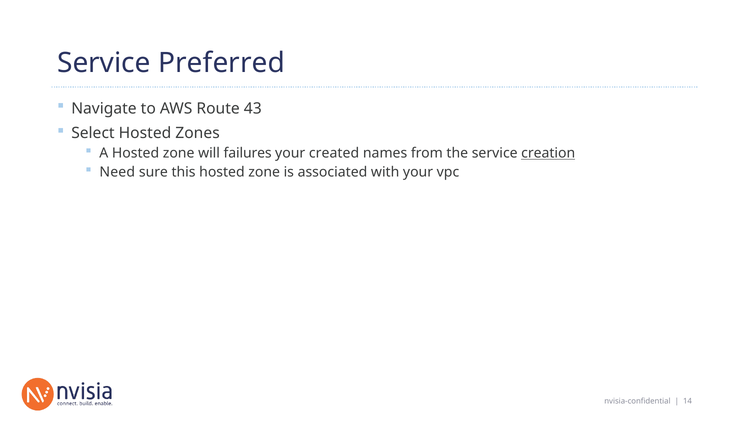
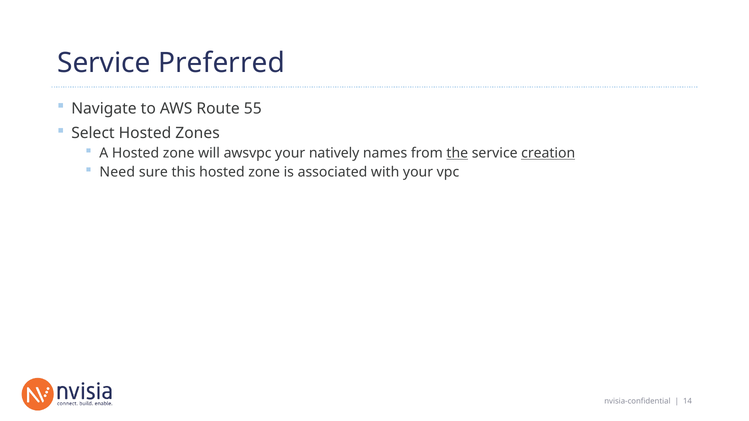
43: 43 -> 55
failures: failures -> awsvpc
created: created -> natively
the underline: none -> present
